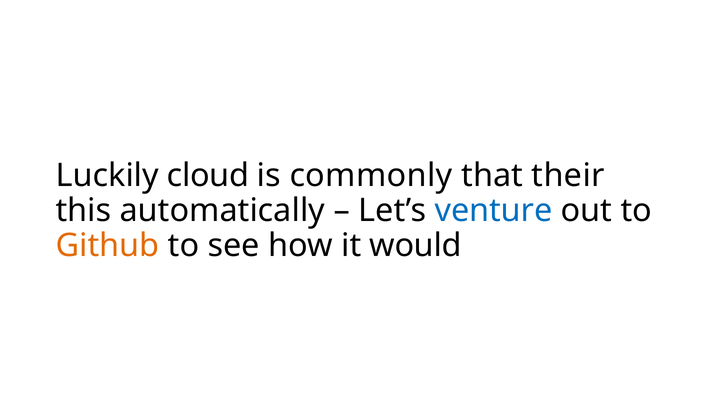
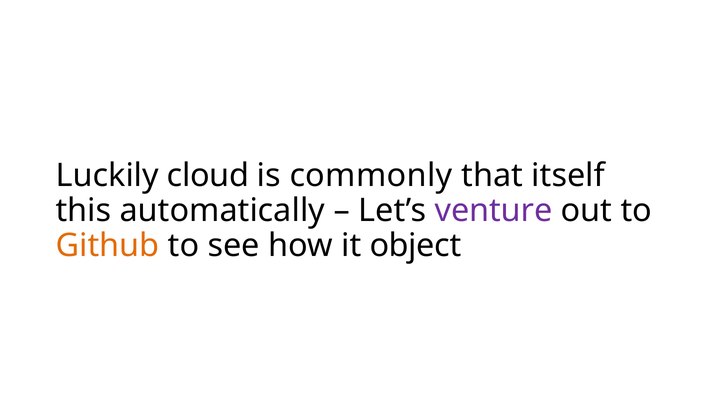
their: their -> itself
venture colour: blue -> purple
would: would -> object
